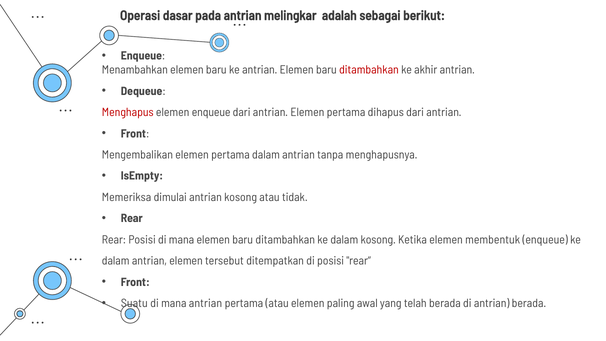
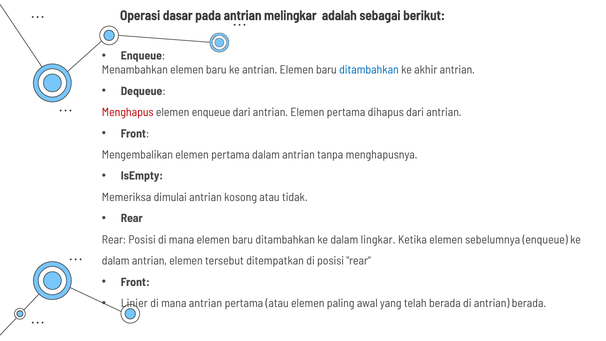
ditambahkan at (369, 70) colour: red -> blue
dalam kosong: kosong -> lingkar
membentuk: membentuk -> sebelumnya
Suatu: Suatu -> Linier
